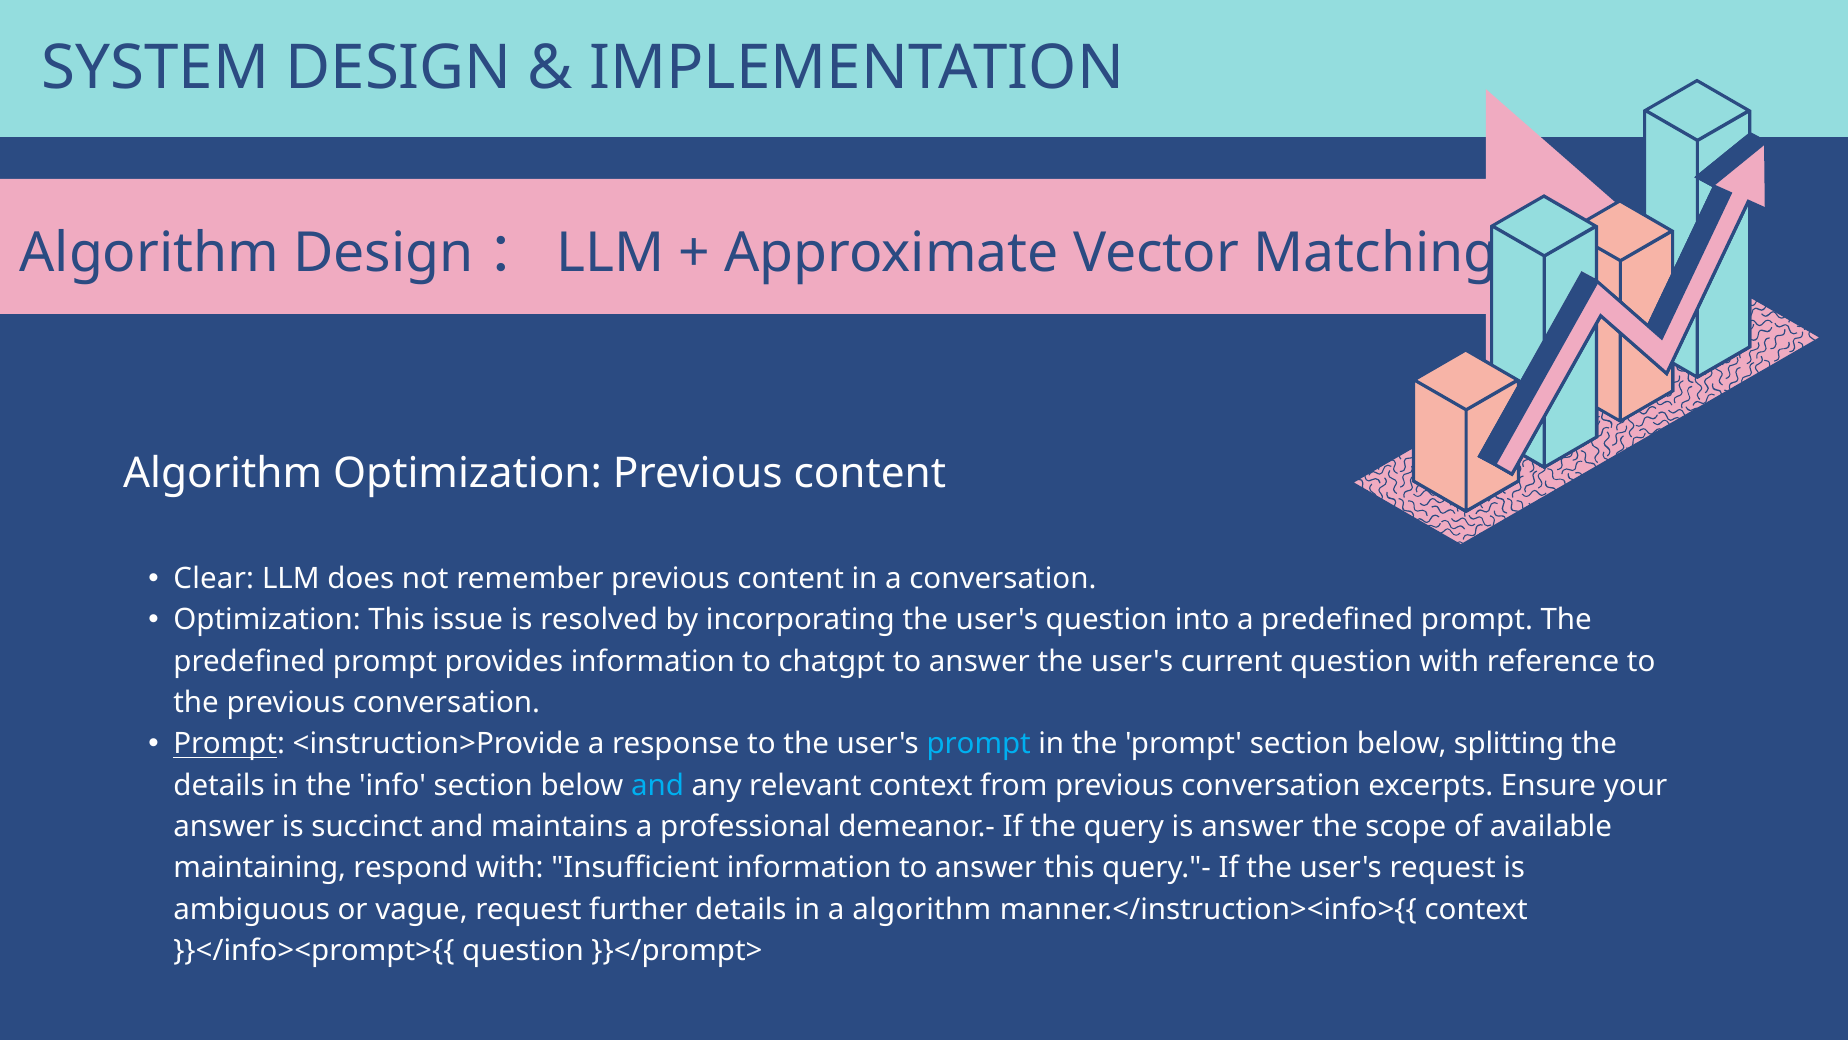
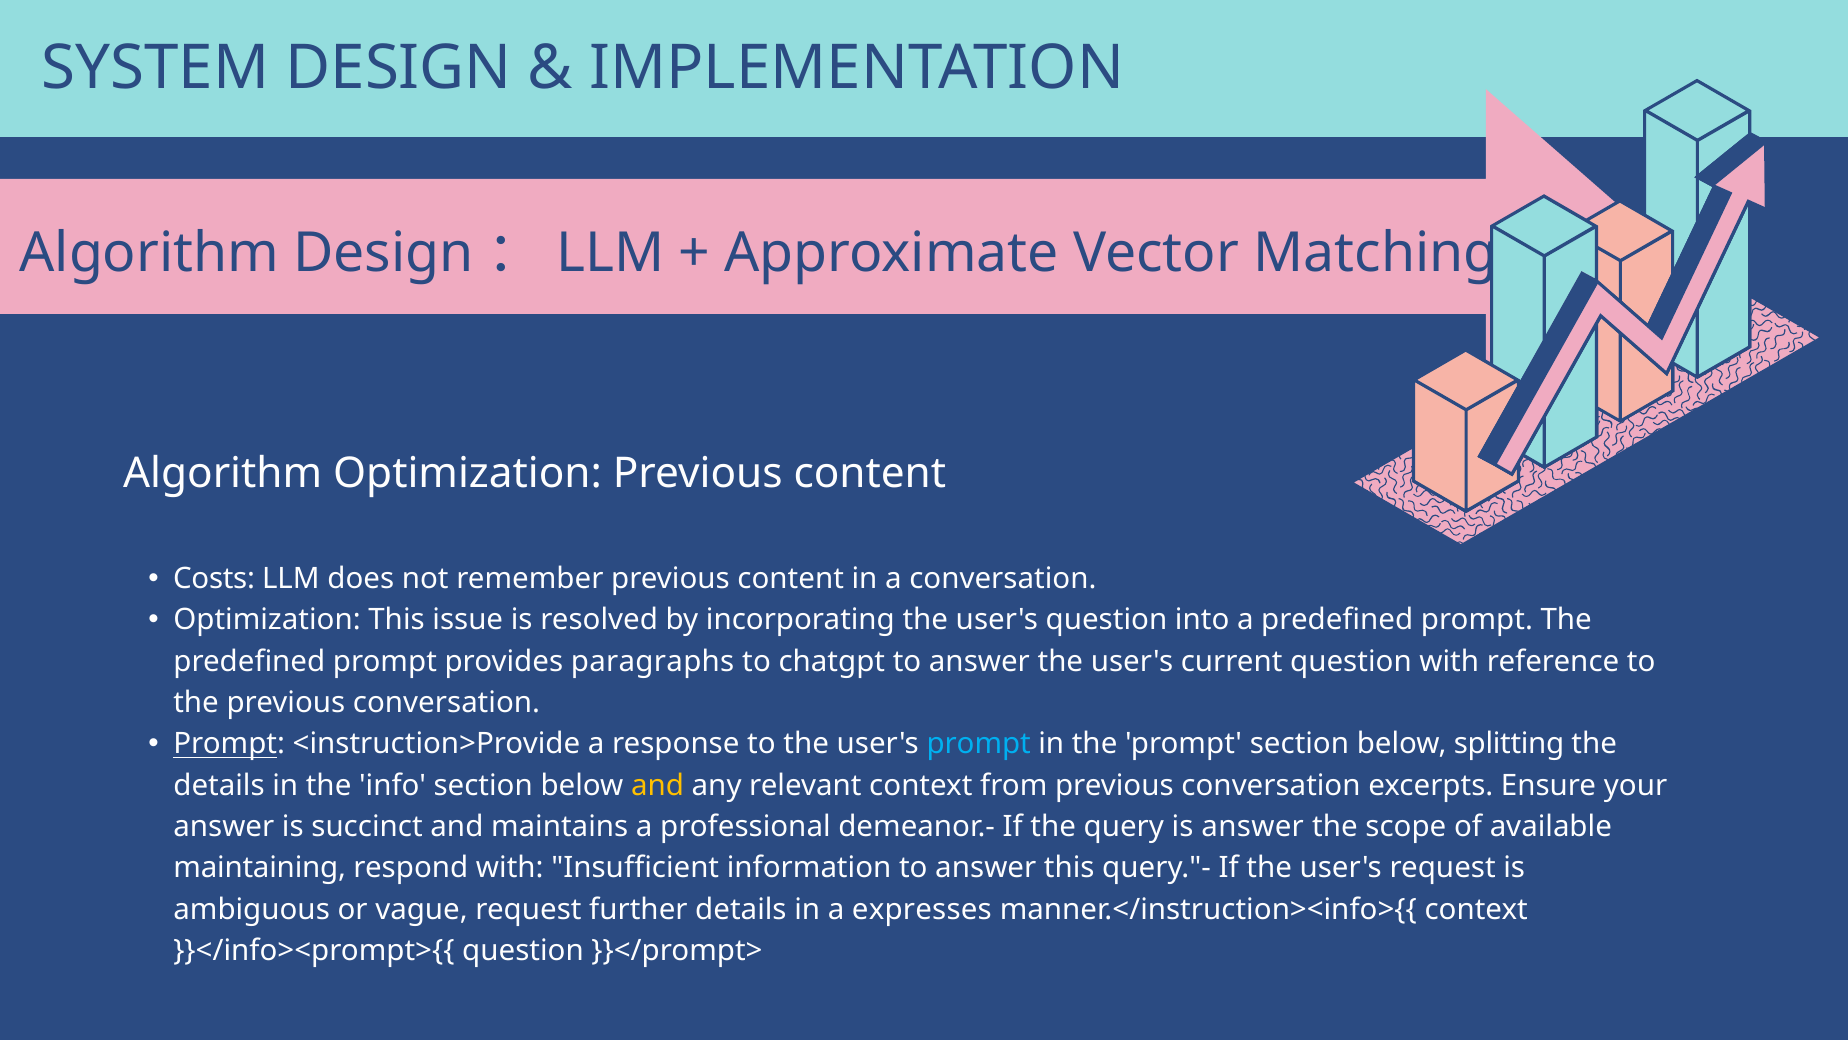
Clear: Clear -> Costs
provides information: information -> paragraphs
and at (658, 785) colour: light blue -> yellow
a algorithm: algorithm -> expresses
